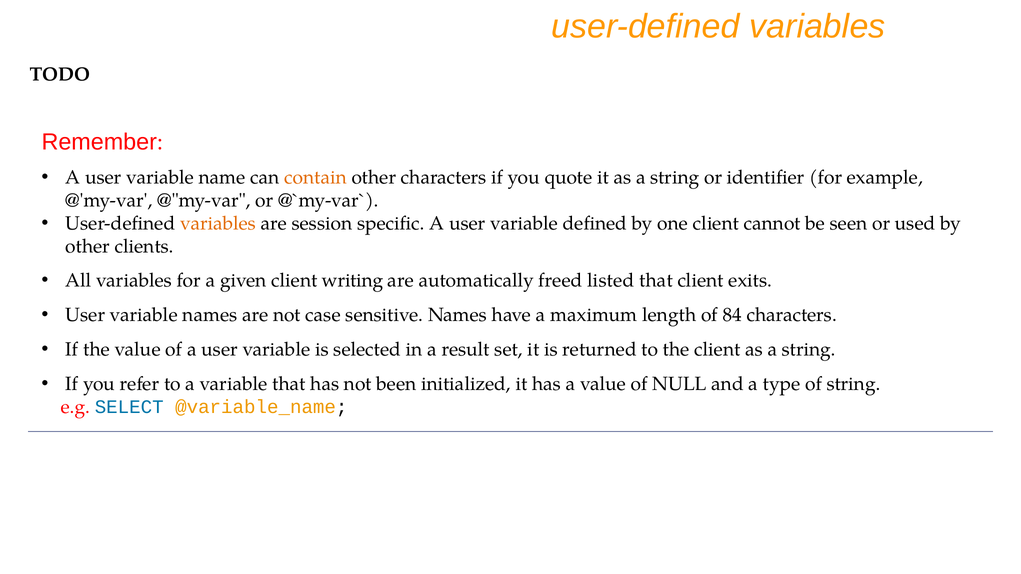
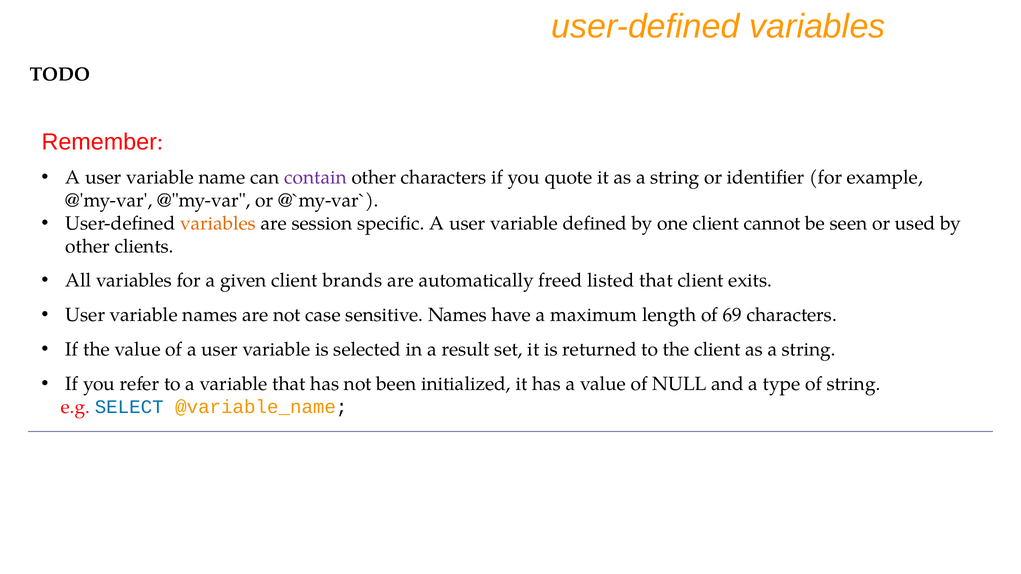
contain colour: orange -> purple
writing: writing -> brands
84: 84 -> 69
